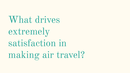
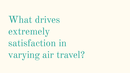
making: making -> varying
